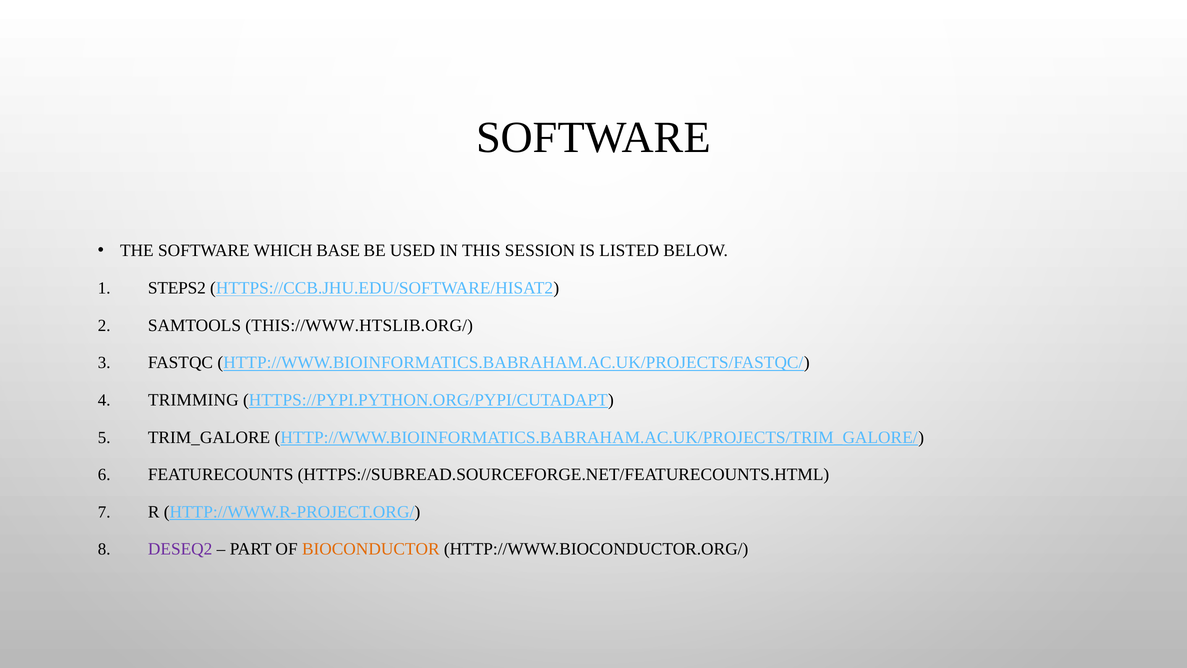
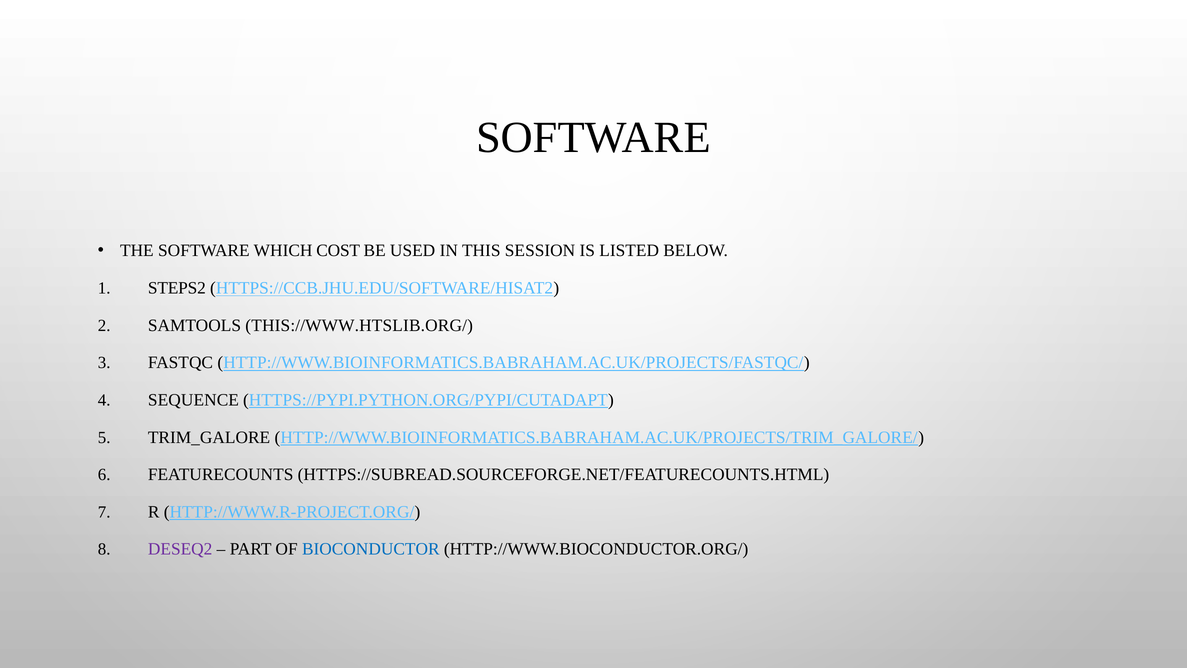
BASE: BASE -> COST
TRIMMING: TRIMMING -> SEQUENCE
BIOCONDUCTOR colour: orange -> blue
